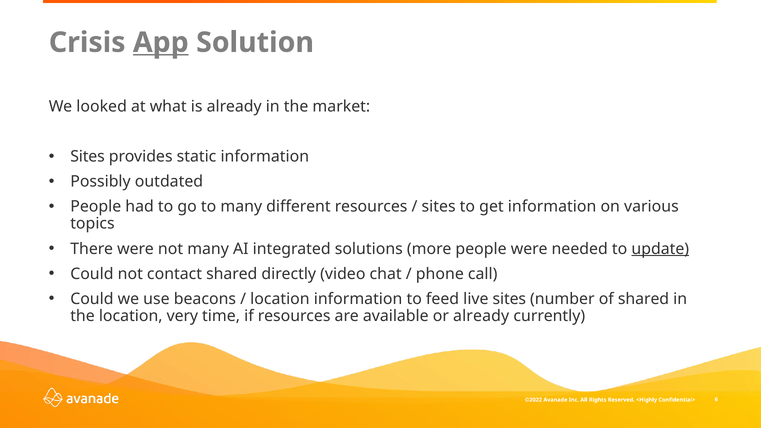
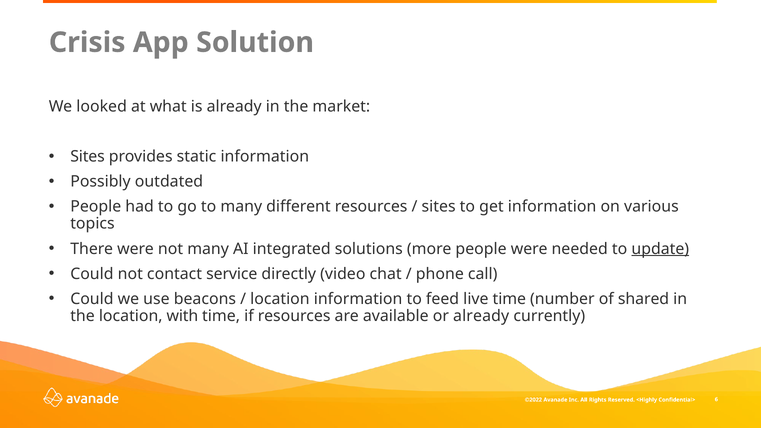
App underline: present -> none
contact shared: shared -> service
live sites: sites -> time
very: very -> with
